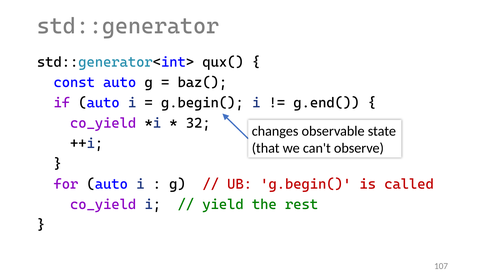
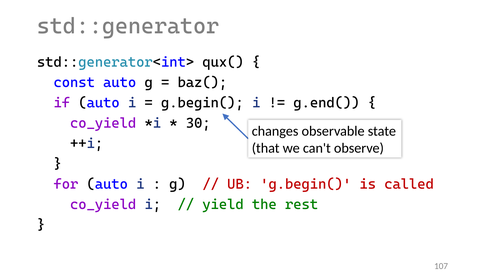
32: 32 -> 30
